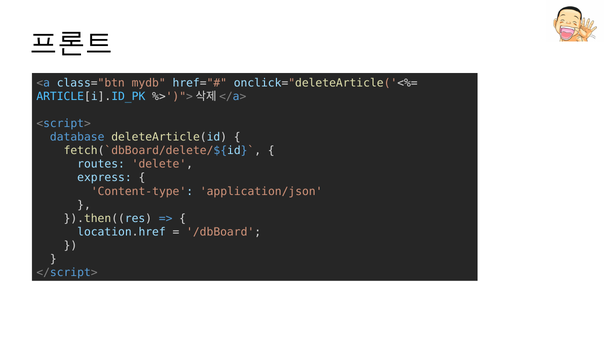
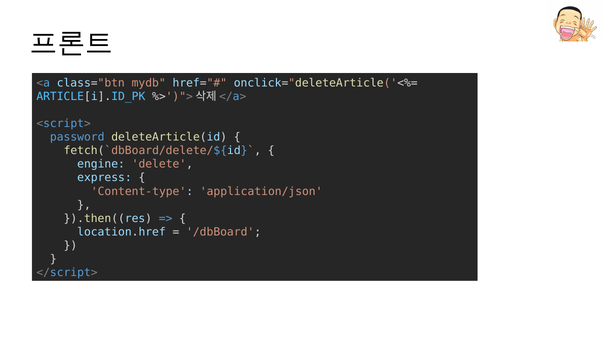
database: database -> password
routes: routes -> engine
